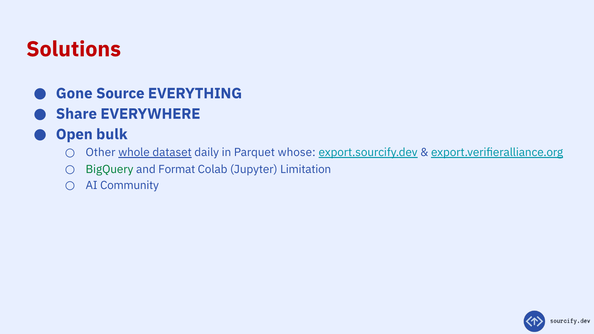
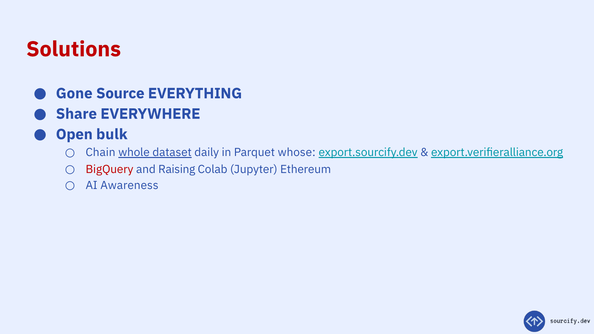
Other: Other -> Chain
BigQuery colour: green -> red
Format: Format -> Raising
Limitation: Limitation -> Ethereum
Community: Community -> Awareness
